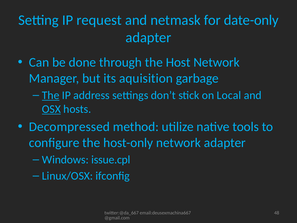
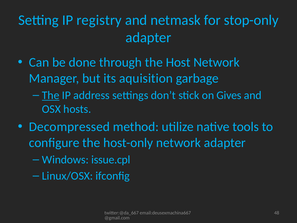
request: request -> registry
date-only: date-only -> stop-only
Local: Local -> Gives
OSX underline: present -> none
